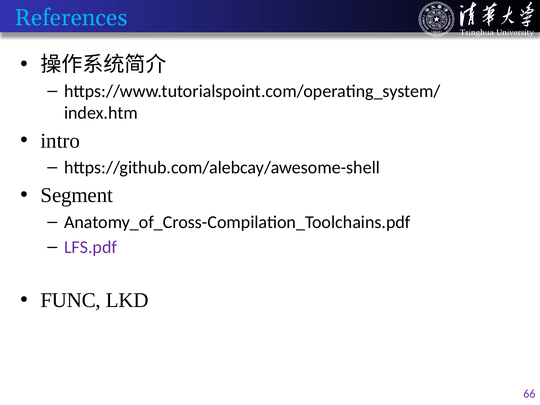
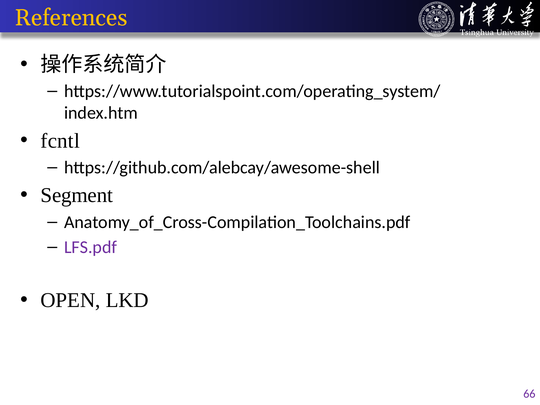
References colour: light blue -> yellow
intro: intro -> fcntl
FUNC: FUNC -> OPEN
